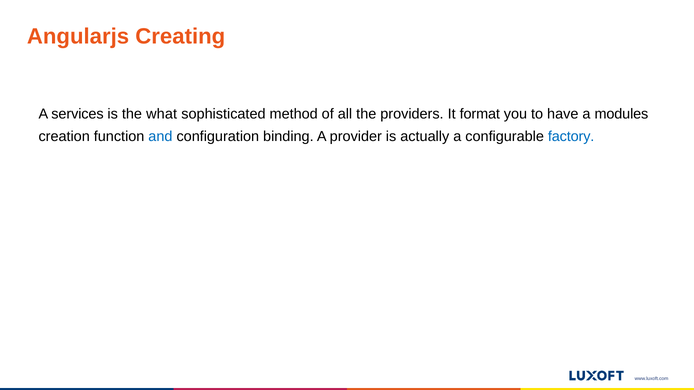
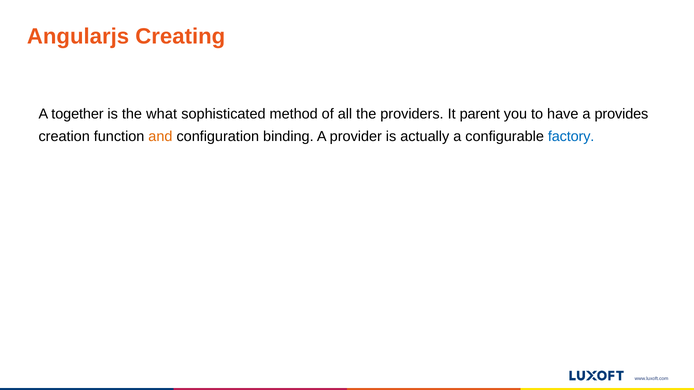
services: services -> together
format: format -> parent
modules: modules -> provides
and colour: blue -> orange
